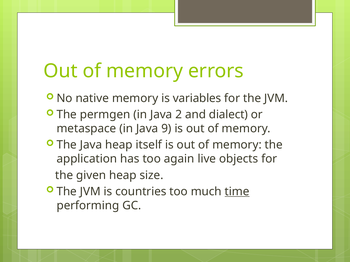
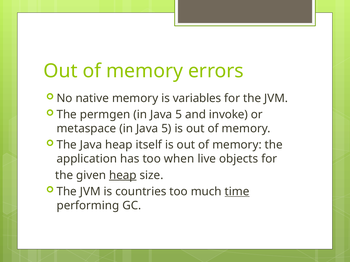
permgen in Java 2: 2 -> 5
dialect: dialect -> invoke
metaspace in Java 9: 9 -> 5
again: again -> when
heap at (123, 176) underline: none -> present
